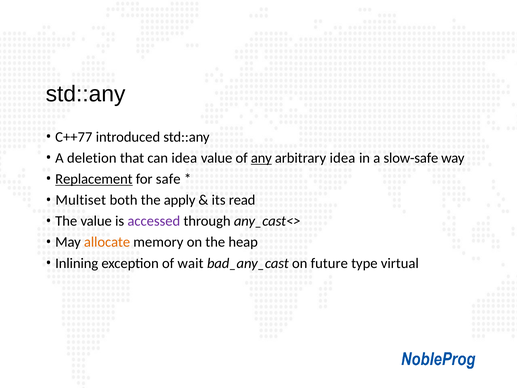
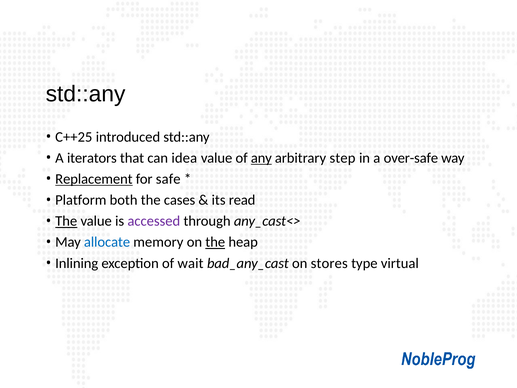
C++77: C++77 -> C++25
deletion: deletion -> iterators
arbitrary idea: idea -> step
slow-safe: slow-safe -> over-safe
Multiset: Multiset -> Platform
apply: apply -> cases
The at (66, 221) underline: none -> present
allocate colour: orange -> blue
the at (215, 242) underline: none -> present
future: future -> stores
